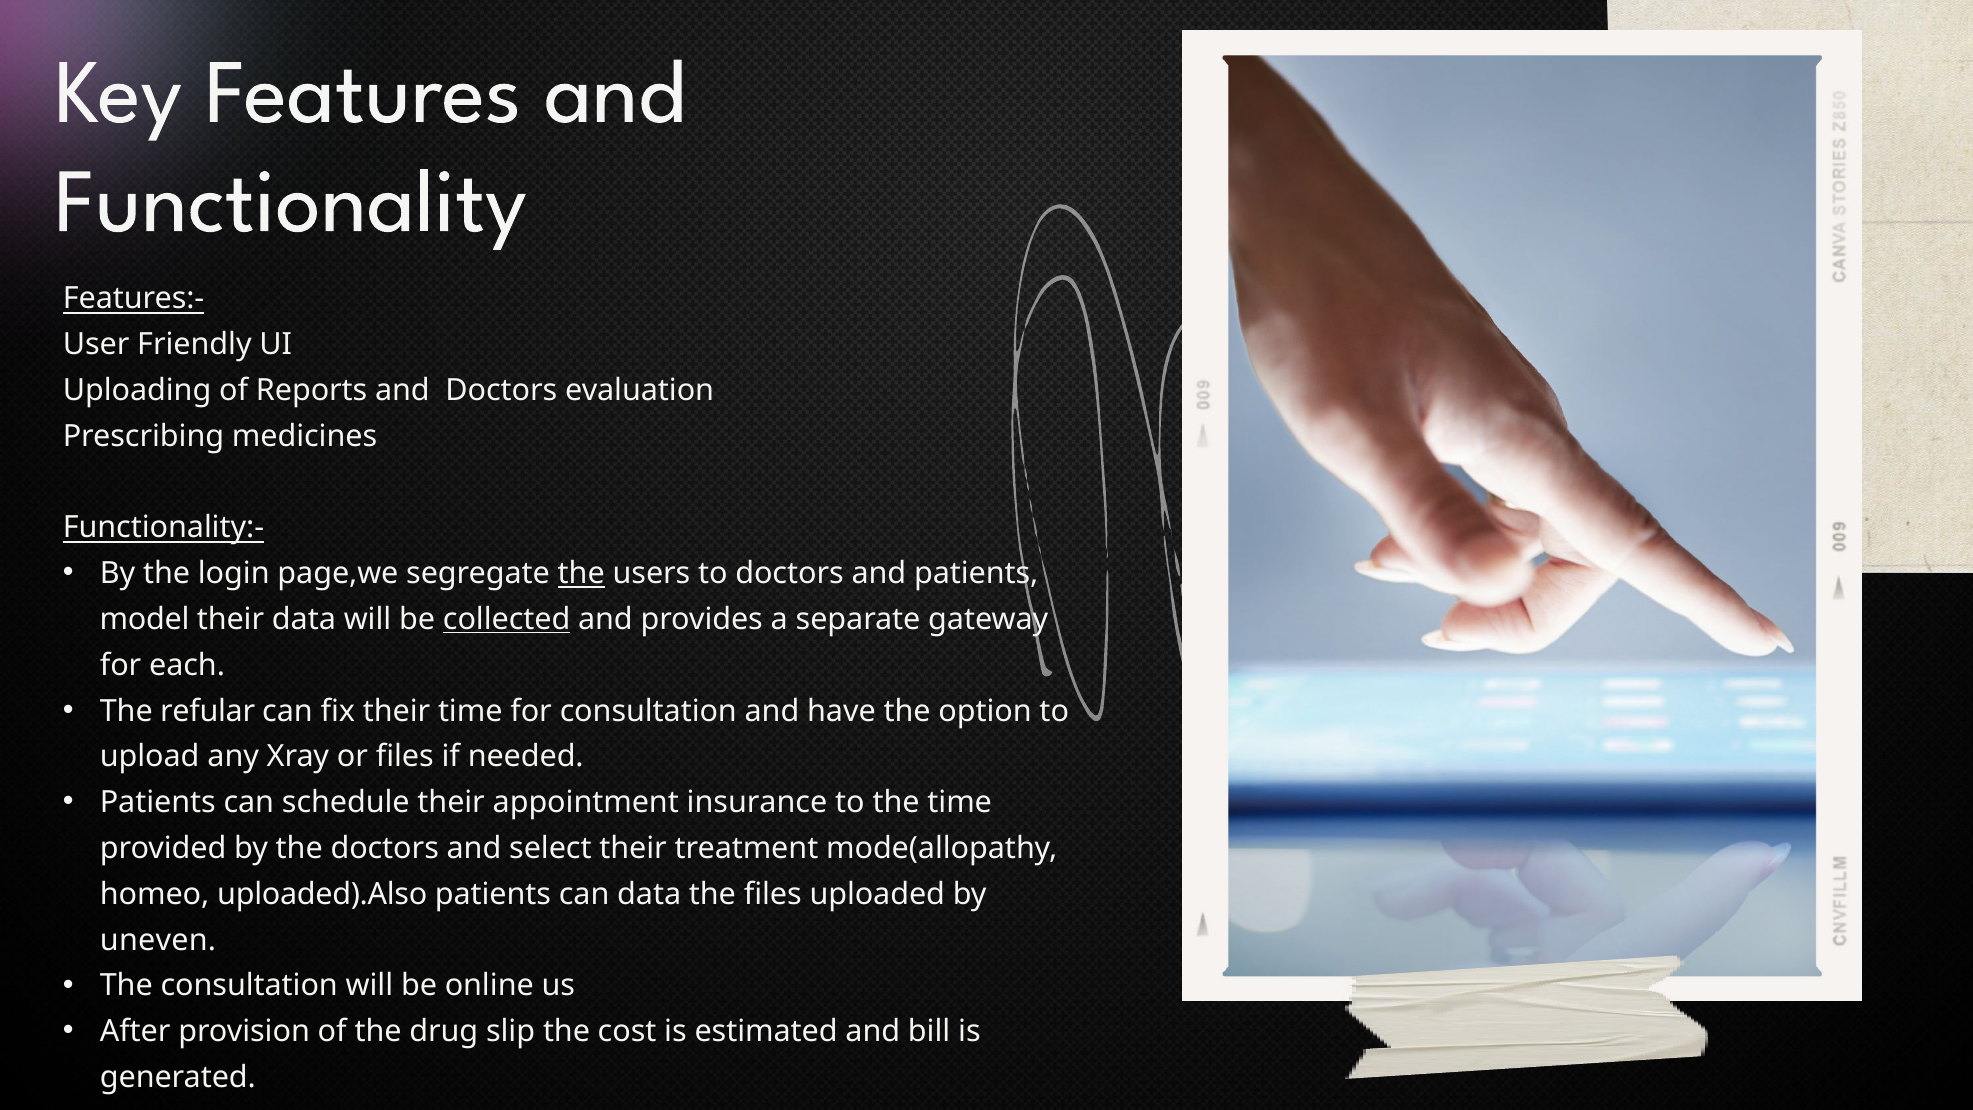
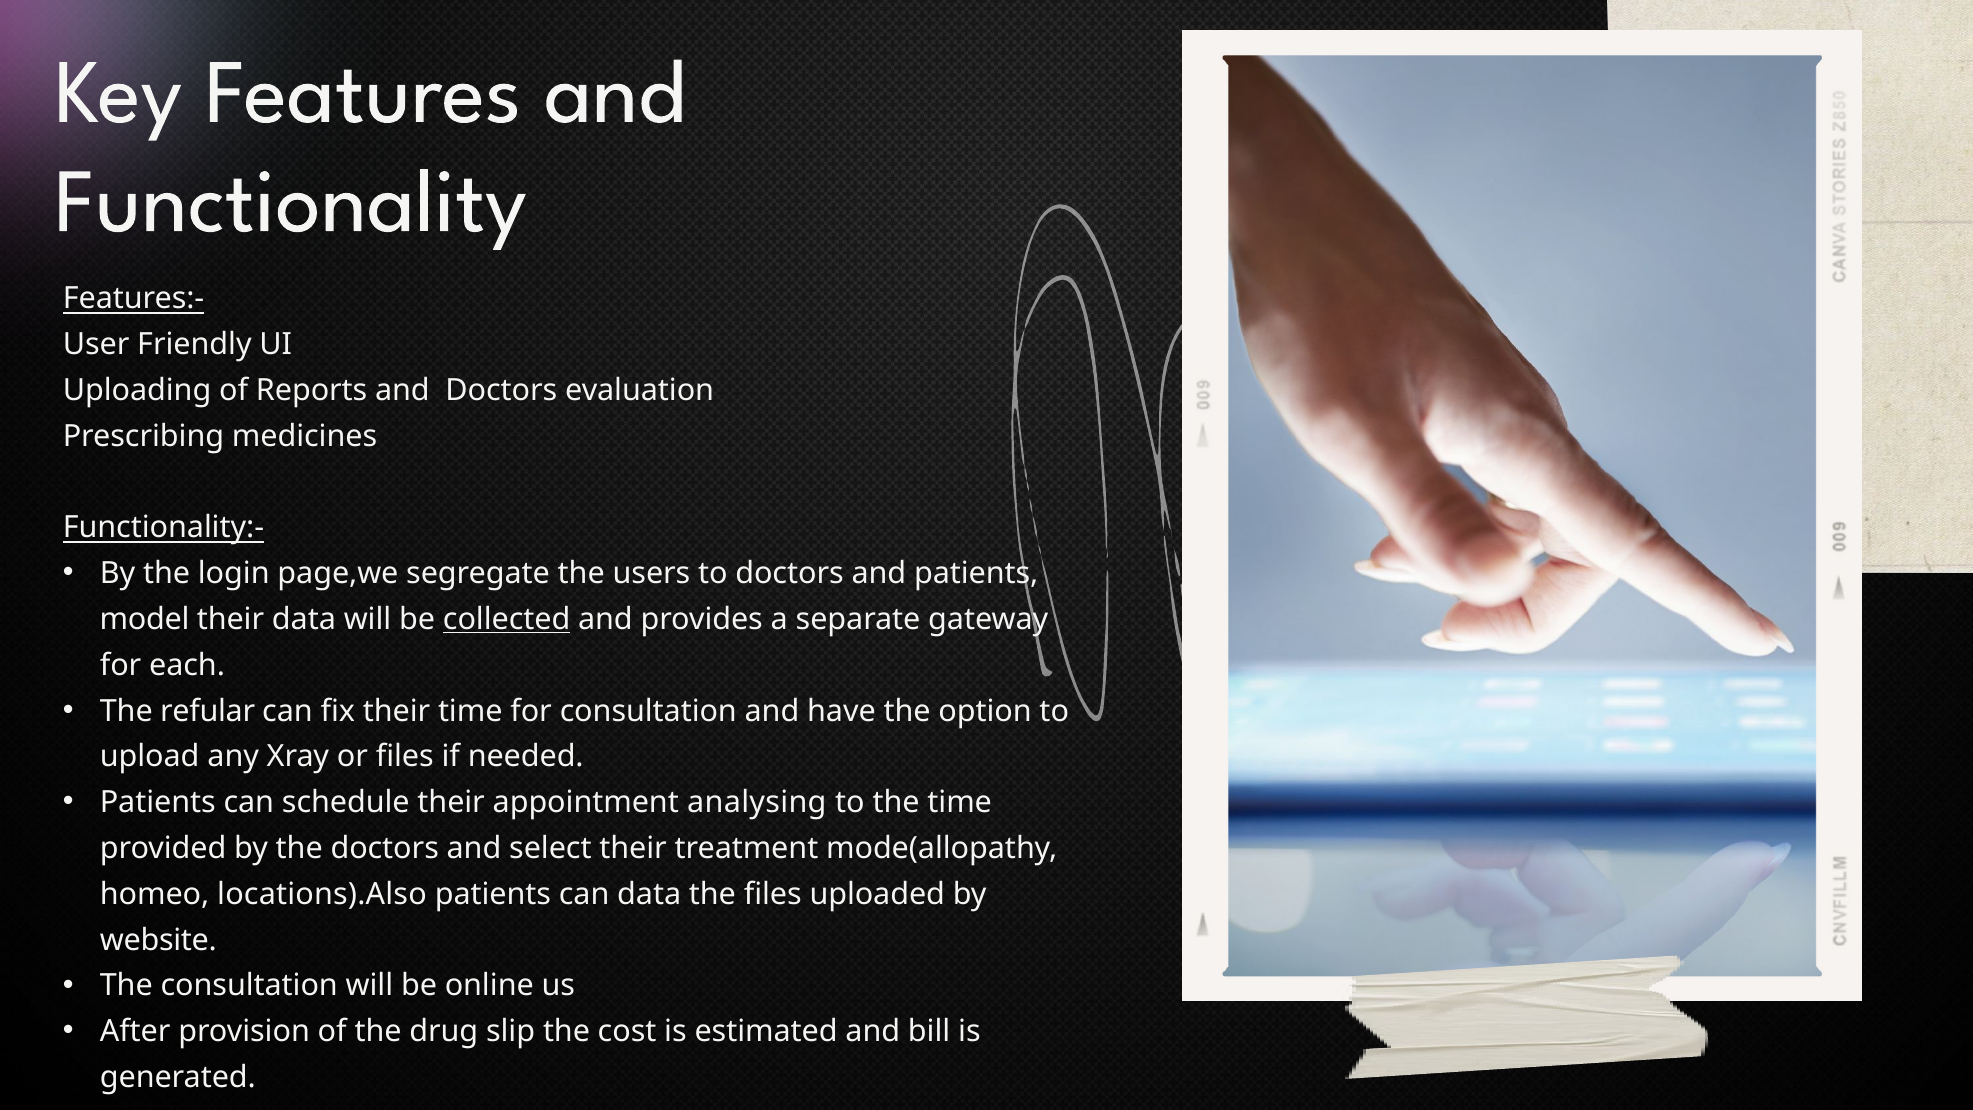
the at (581, 573) underline: present -> none
insurance: insurance -> analysing
uploaded).Also: uploaded).Also -> locations).Also
uneven: uneven -> website
